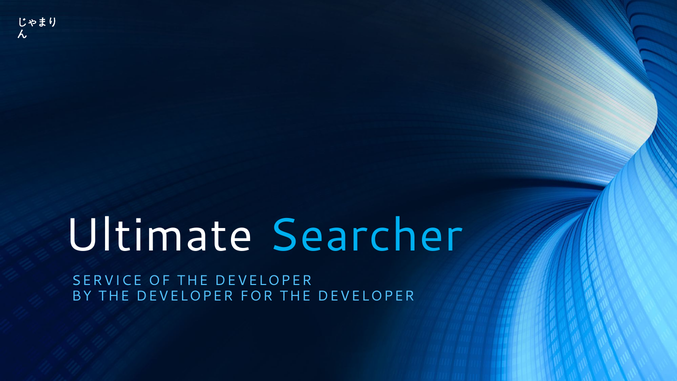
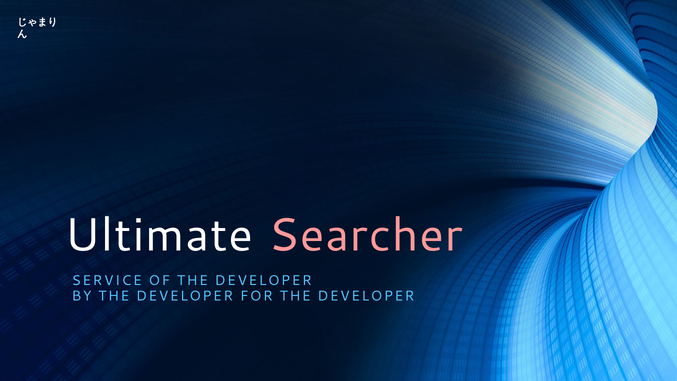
Searcher colour: light blue -> pink
